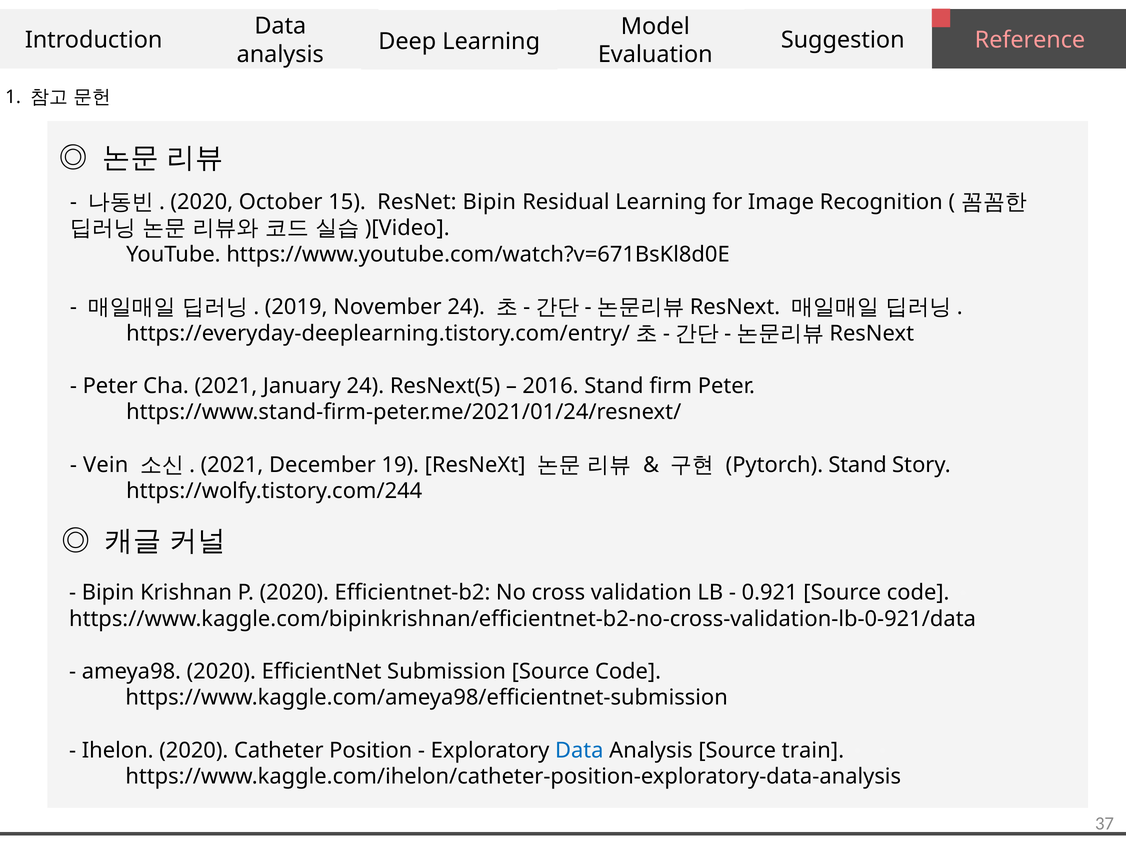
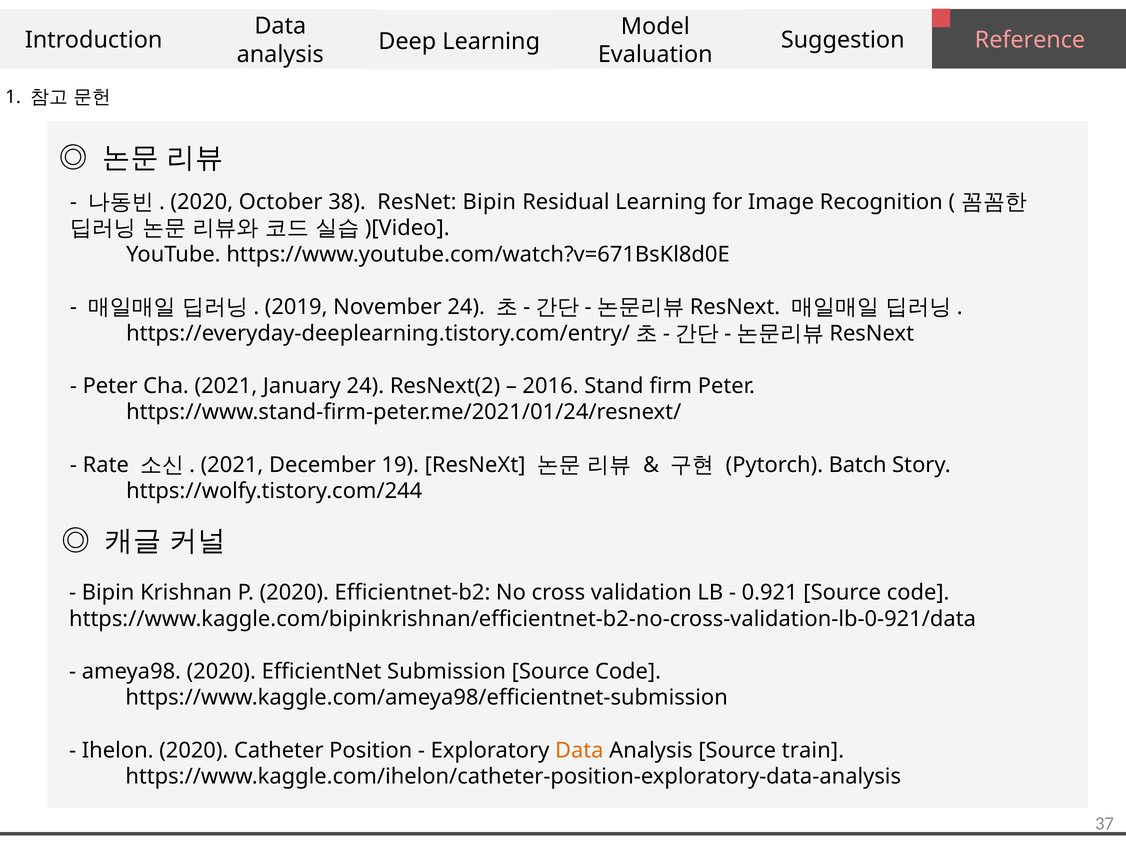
15: 15 -> 38
ResNext(5: ResNext(5 -> ResNext(2
Vein: Vein -> Rate
Pytorch Stand: Stand -> Batch
Data at (579, 750) colour: blue -> orange
